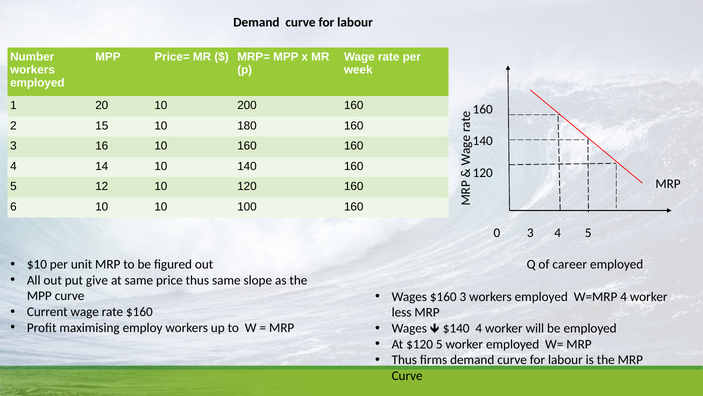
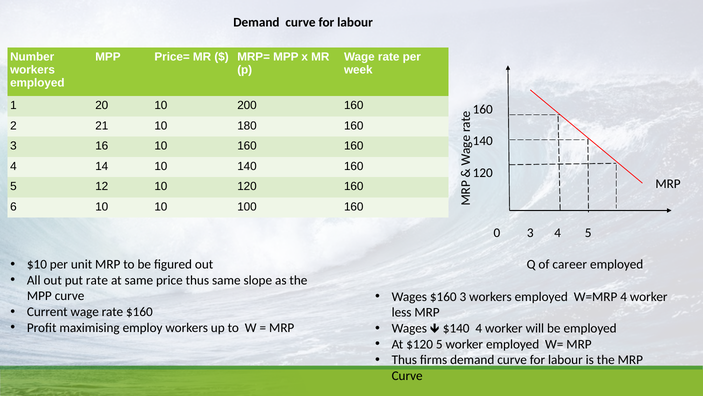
15: 15 -> 21
put give: give -> rate
